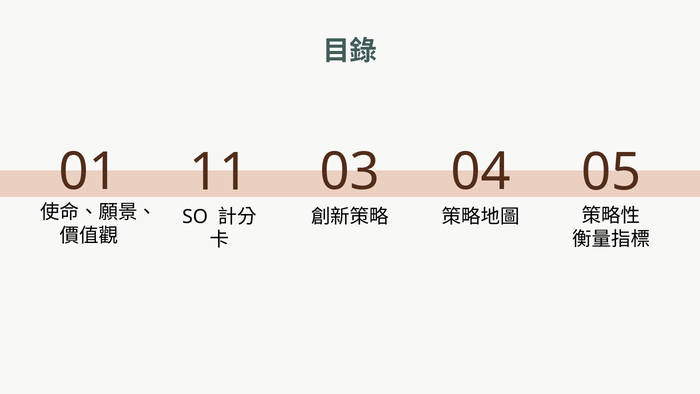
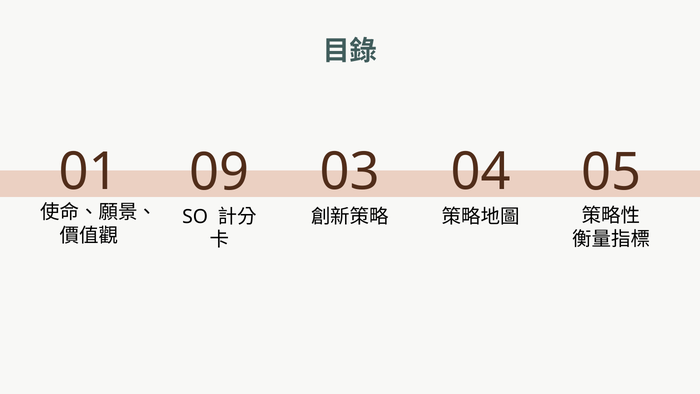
11: 11 -> 09
